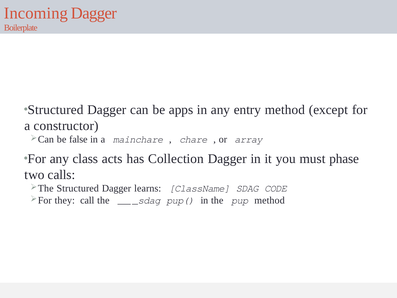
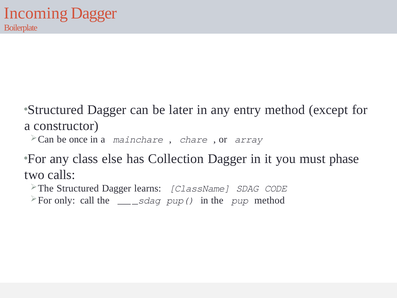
apps: apps -> later
false: false -> once
acts: acts -> else
they: they -> only
